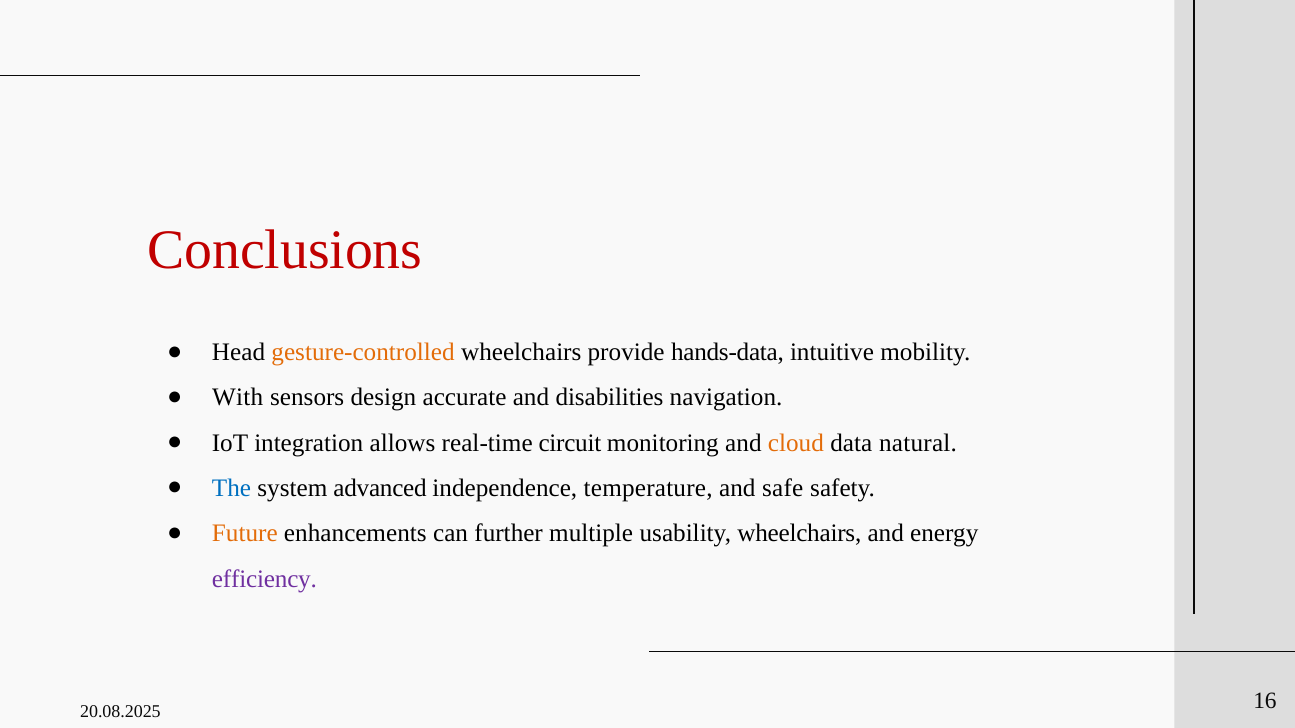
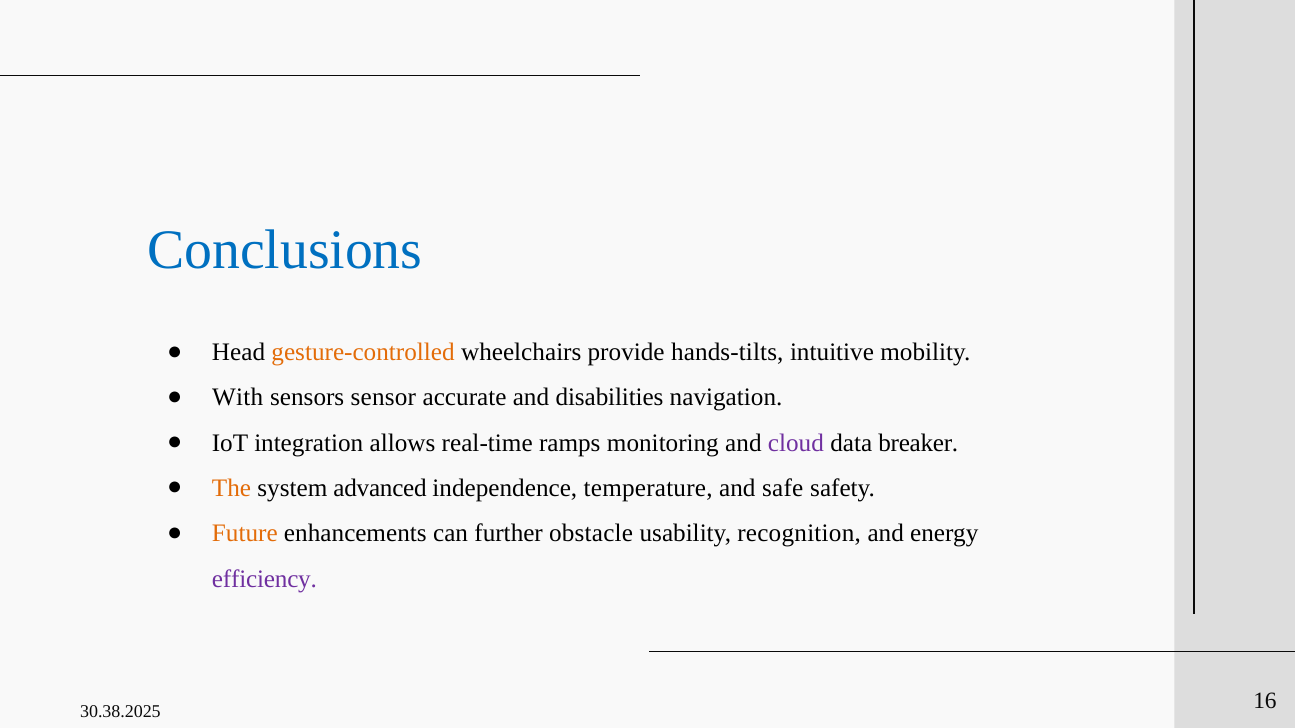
Conclusions colour: red -> blue
hands-data: hands-data -> hands-tilts
design: design -> sensor
circuit: circuit -> ramps
cloud colour: orange -> purple
natural: natural -> breaker
The colour: blue -> orange
multiple: multiple -> obstacle
usability wheelchairs: wheelchairs -> recognition
20.08.2025: 20.08.2025 -> 30.38.2025
